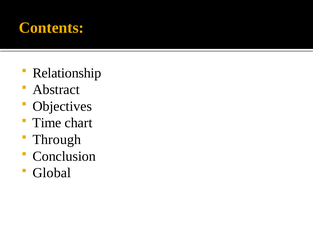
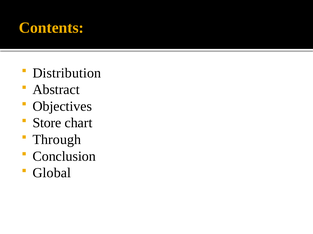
Relationship: Relationship -> Distribution
Time: Time -> Store
